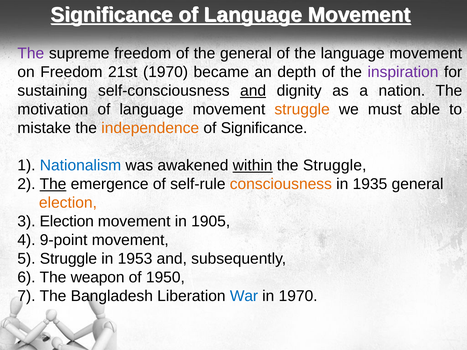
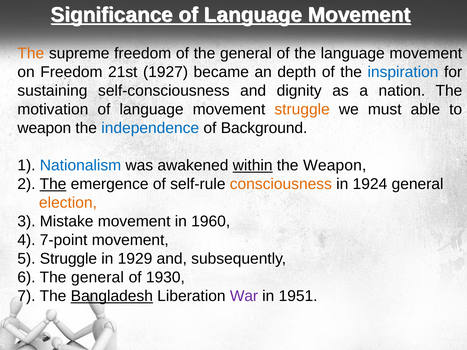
The at (31, 53) colour: purple -> orange
21st 1970: 1970 -> 1927
inspiration colour: purple -> blue
and at (253, 91) underline: present -> none
mistake at (44, 128): mistake -> weapon
independence colour: orange -> blue
of Significance: Significance -> Background
the Struggle: Struggle -> Weapon
1935: 1935 -> 1924
3 Election: Election -> Mistake
1905: 1905 -> 1960
9-point: 9-point -> 7-point
1953: 1953 -> 1929
6 The weapon: weapon -> general
1950: 1950 -> 1930
Bangladesh underline: none -> present
War colour: blue -> purple
in 1970: 1970 -> 1951
